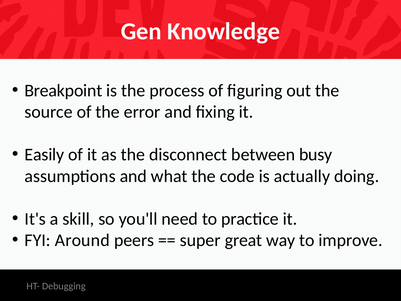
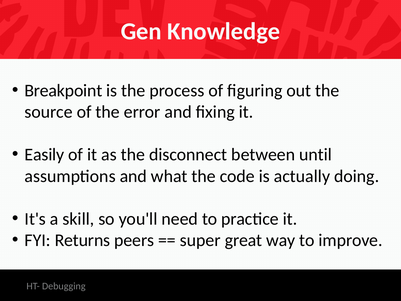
busy: busy -> until
Around: Around -> Returns
